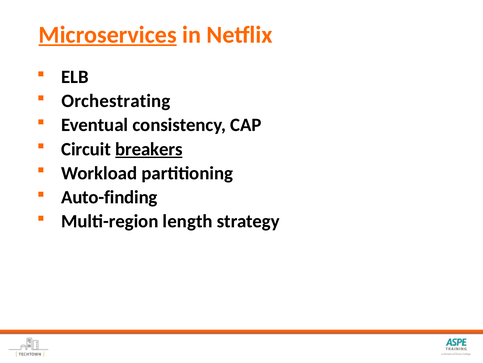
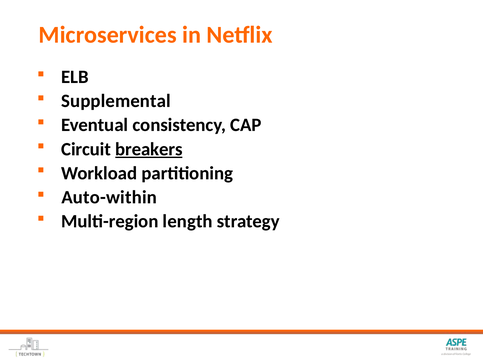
Microservices underline: present -> none
Orchestrating: Orchestrating -> Supplemental
Auto-finding: Auto-finding -> Auto-within
